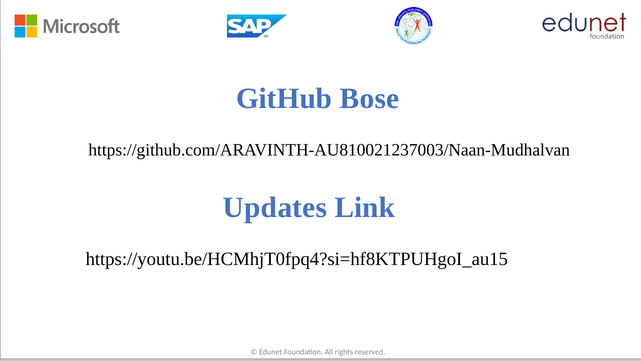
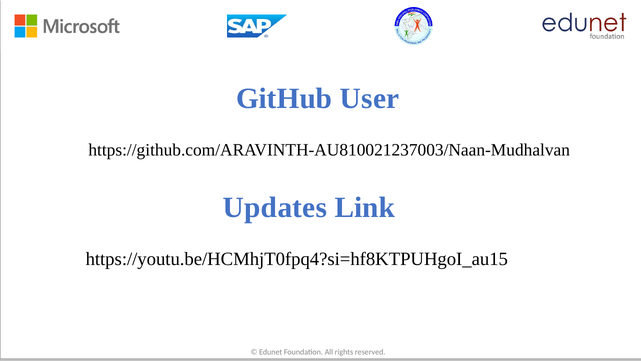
Bose: Bose -> User
